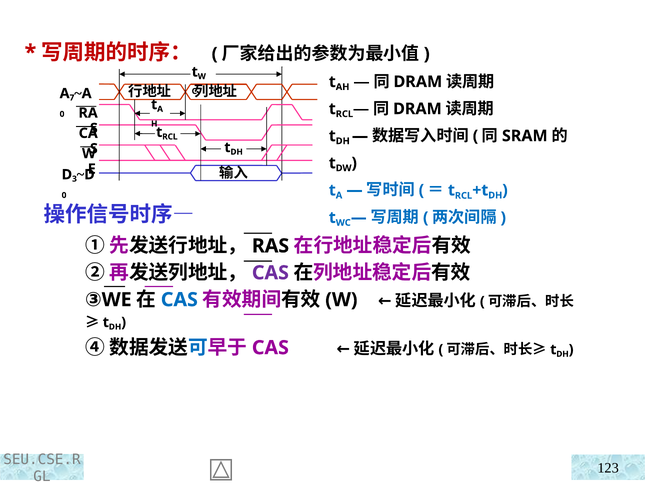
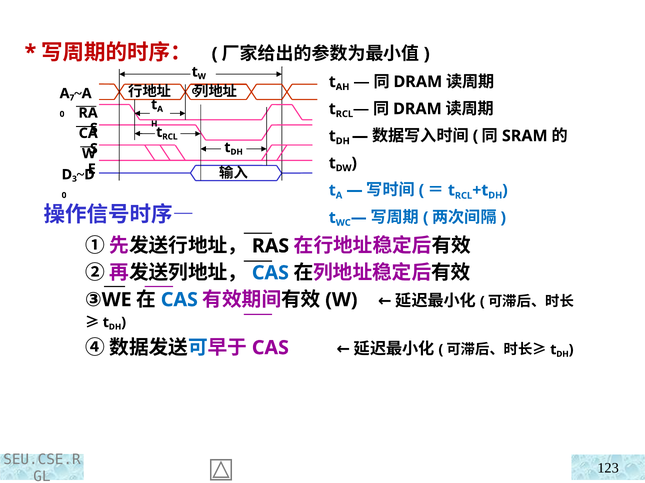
CAS at (270, 273) colour: purple -> blue
